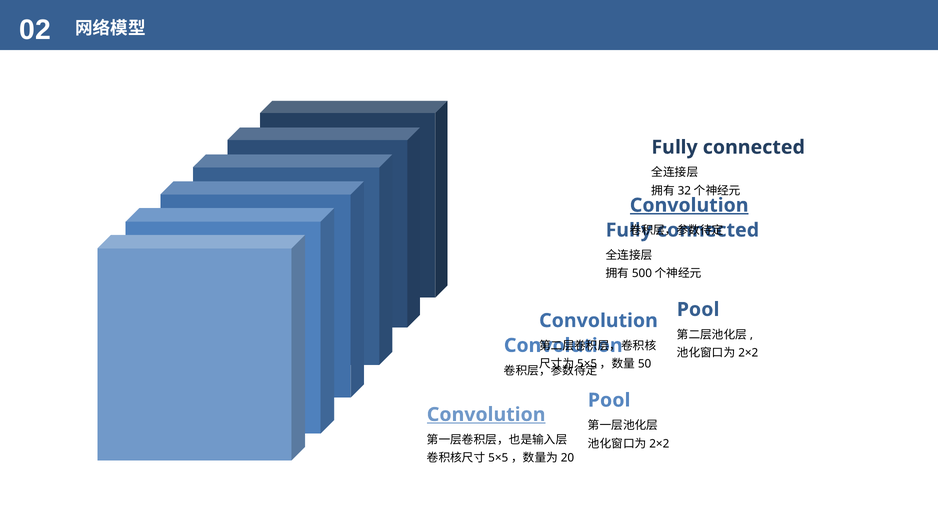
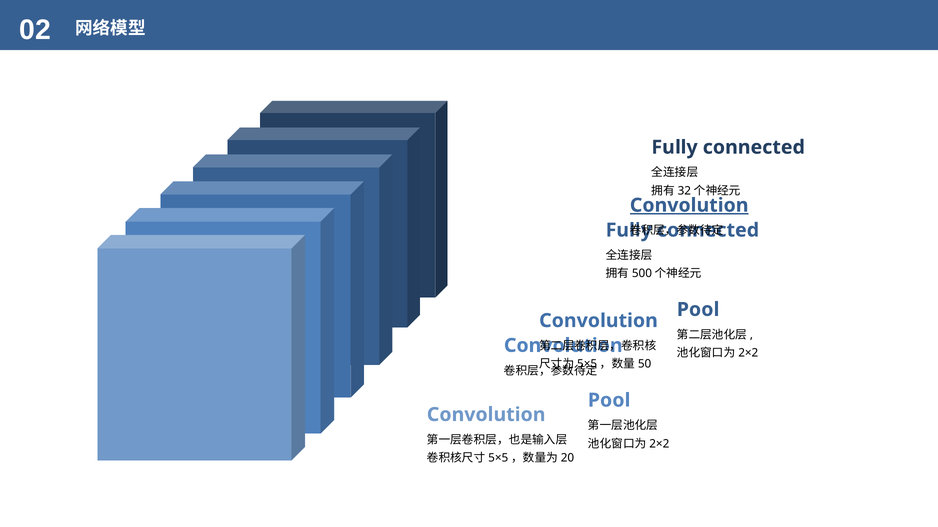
Convolution at (486, 415) underline: present -> none
